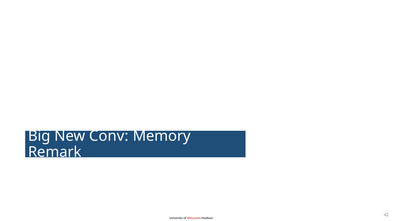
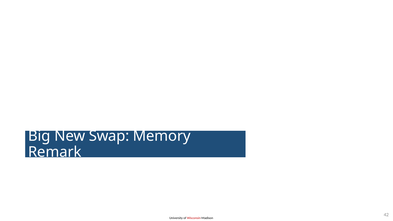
Conv: Conv -> Swap
